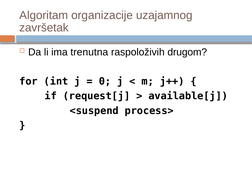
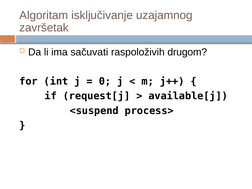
organizacije: organizacije -> isključivanje
trenutna: trenutna -> sačuvati
